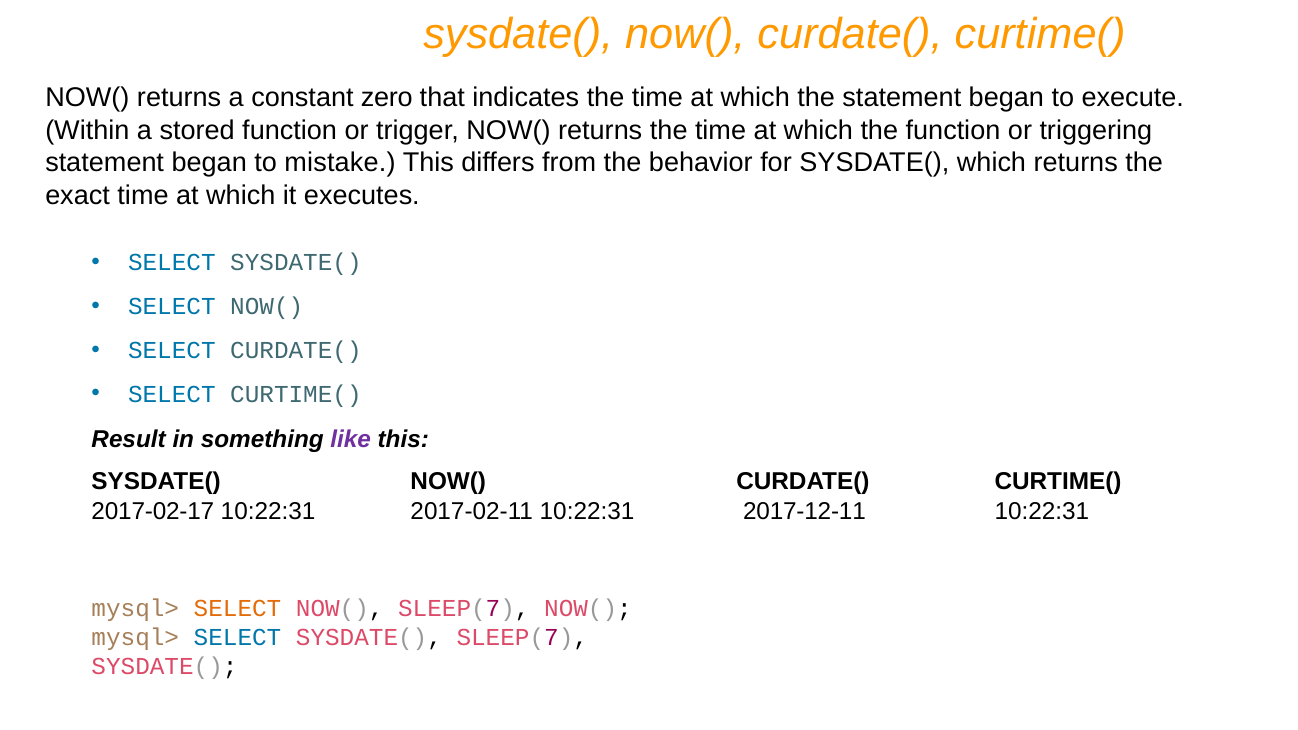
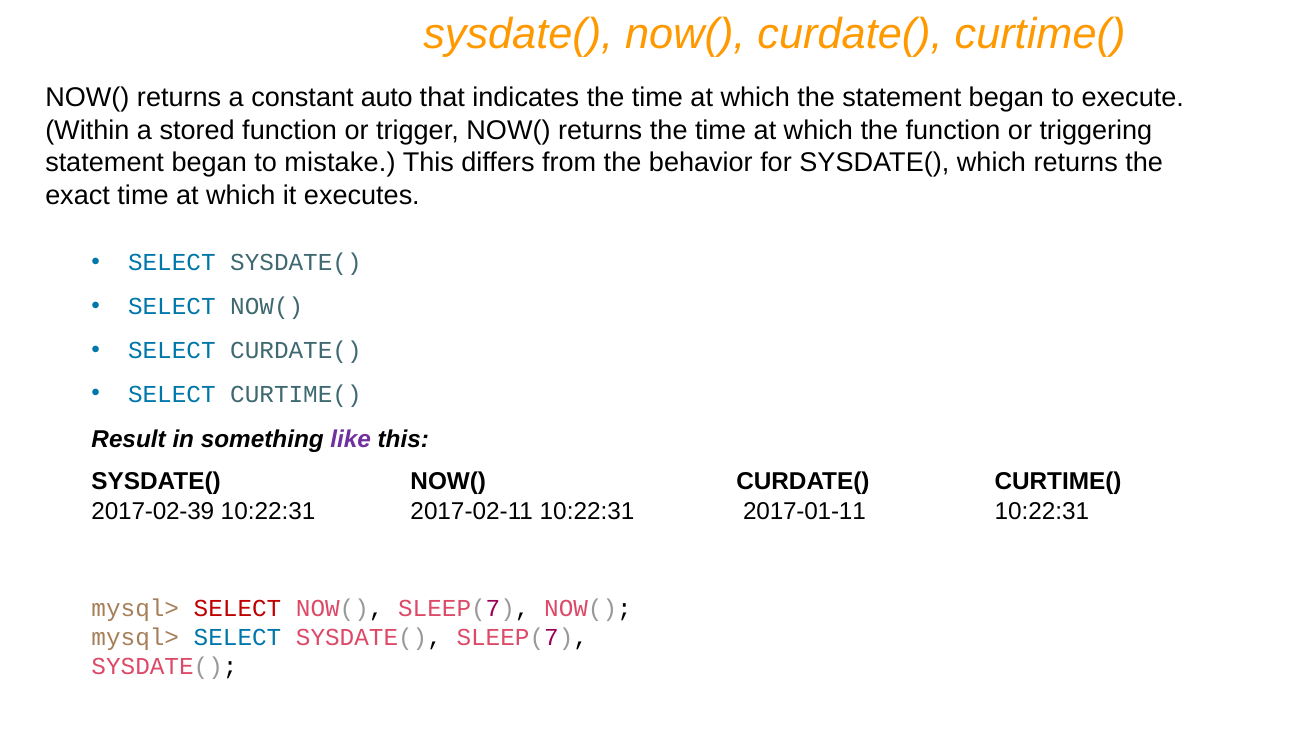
zero: zero -> auto
2017-02-17: 2017-02-17 -> 2017-02-39
2017-12-11: 2017-12-11 -> 2017-01-11
SELECT at (238, 608) colour: orange -> red
